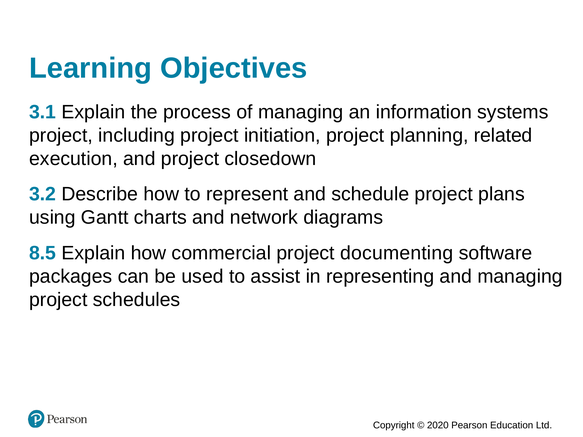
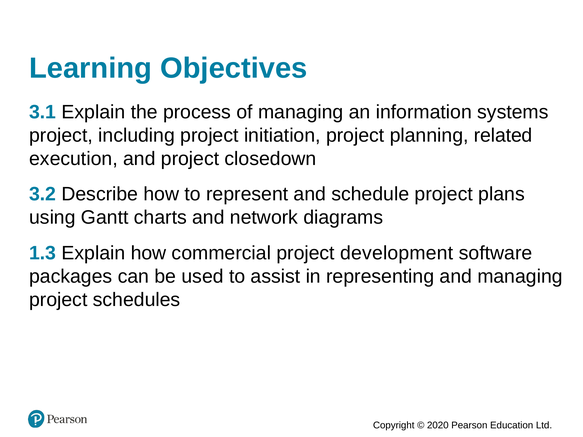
8.5: 8.5 -> 1.3
documenting: documenting -> development
